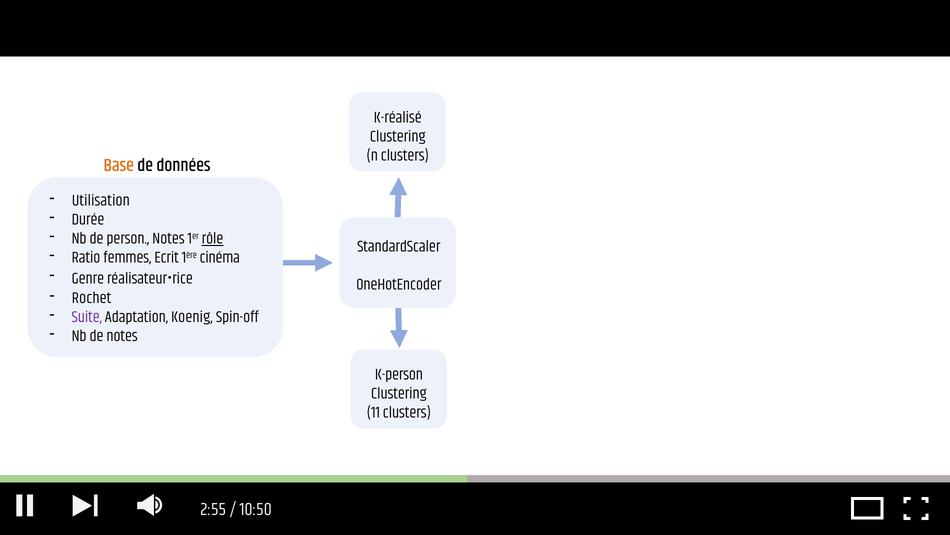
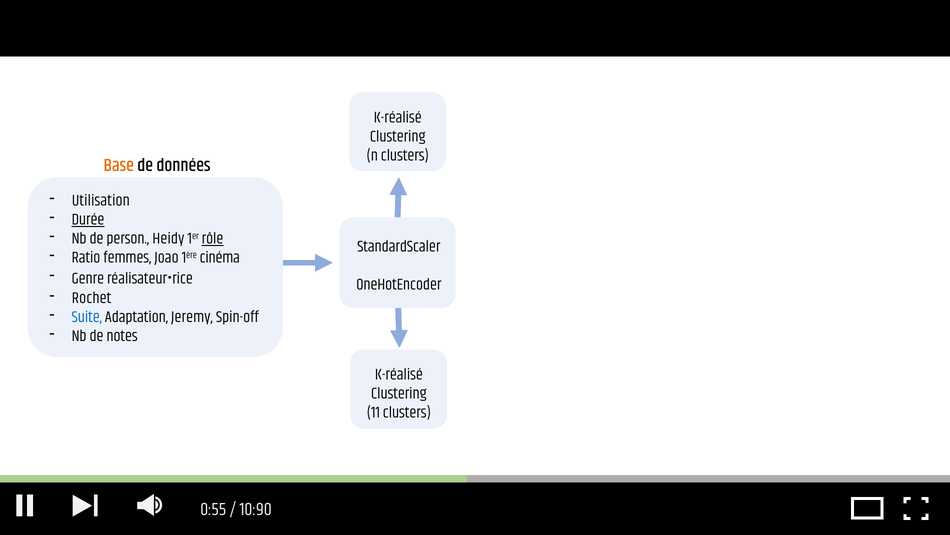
Durée underline: none -> present
person Notes: Notes -> Heidy
Ecrit: Ecrit -> Joao
Suite colour: purple -> blue
Koenig: Koenig -> Jeremy
K-person at (399, 374): K-person -> K-réalisé
2:55: 2:55 -> 0:55
10:50: 10:50 -> 10:90
